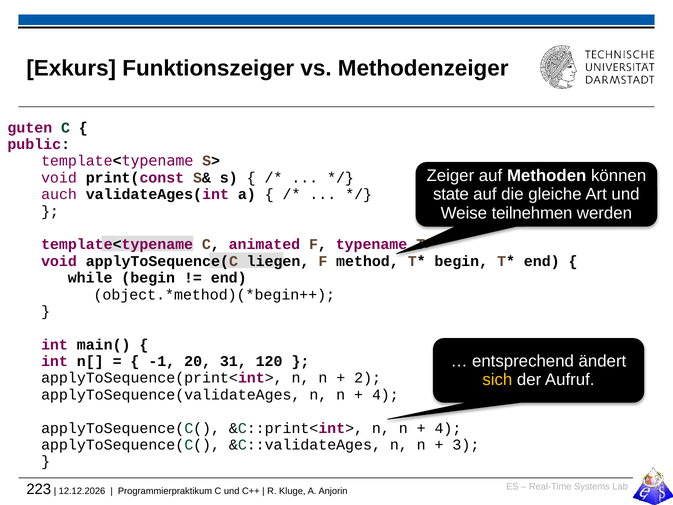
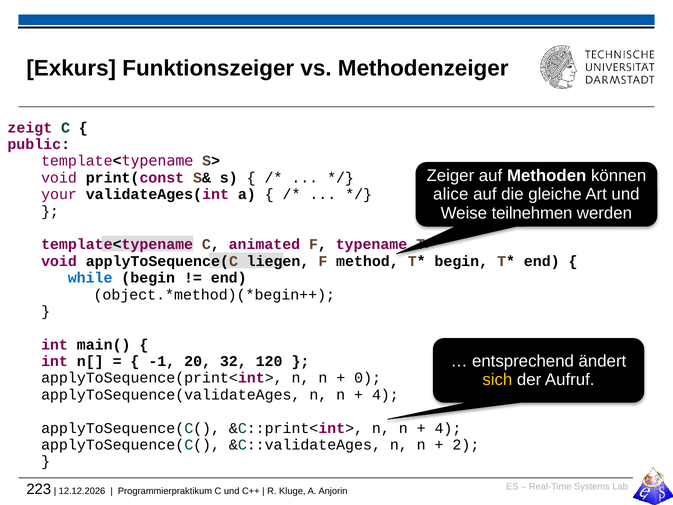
guten: guten -> zeigt
state: state -> alice
auch: auch -> your
while colour: black -> blue
31: 31 -> 32
2: 2 -> 0
3: 3 -> 2
